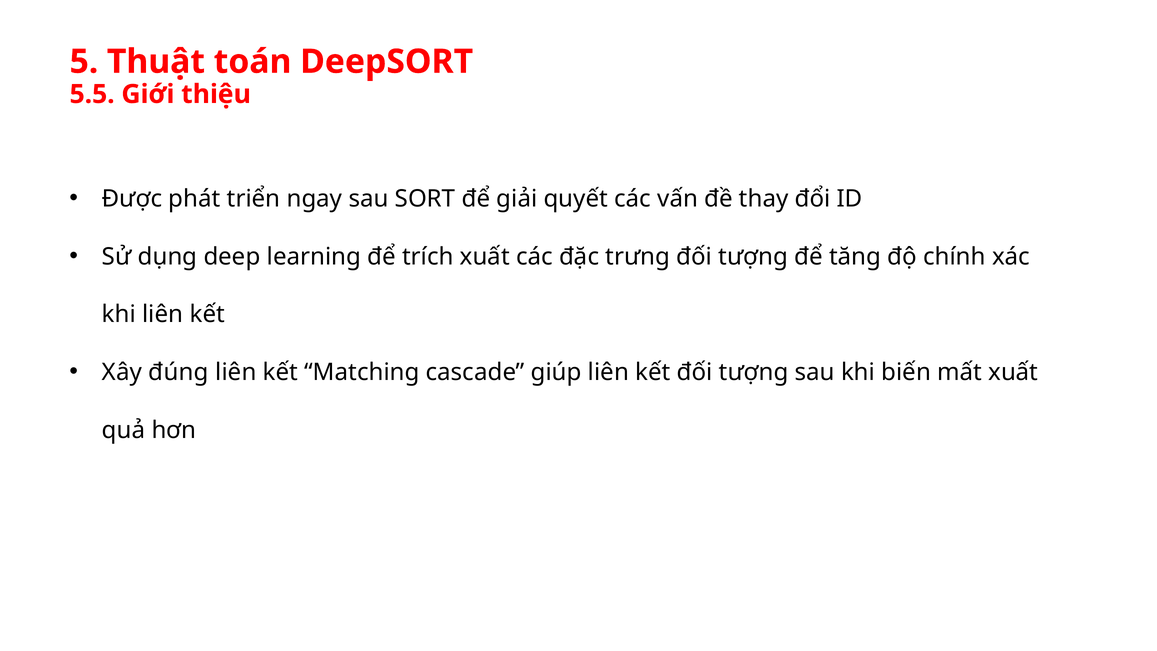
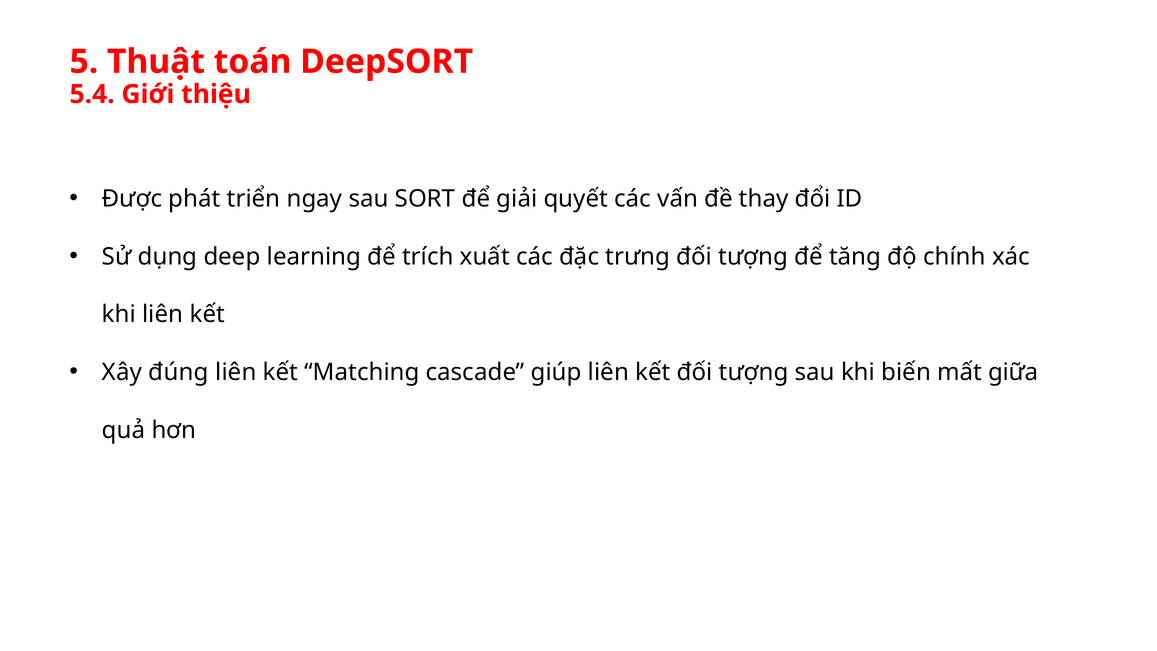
5.5: 5.5 -> 5.4
mất xuất: xuất -> giữa
